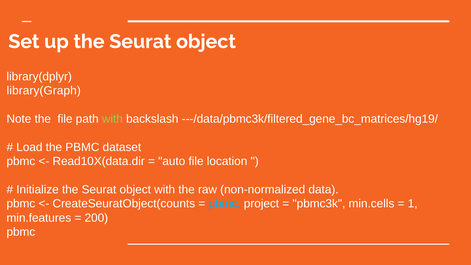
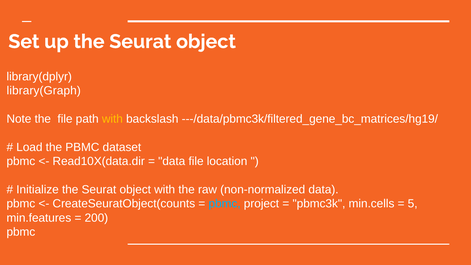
with at (112, 119) colour: light green -> yellow
auto at (172, 161): auto -> data
1: 1 -> 5
